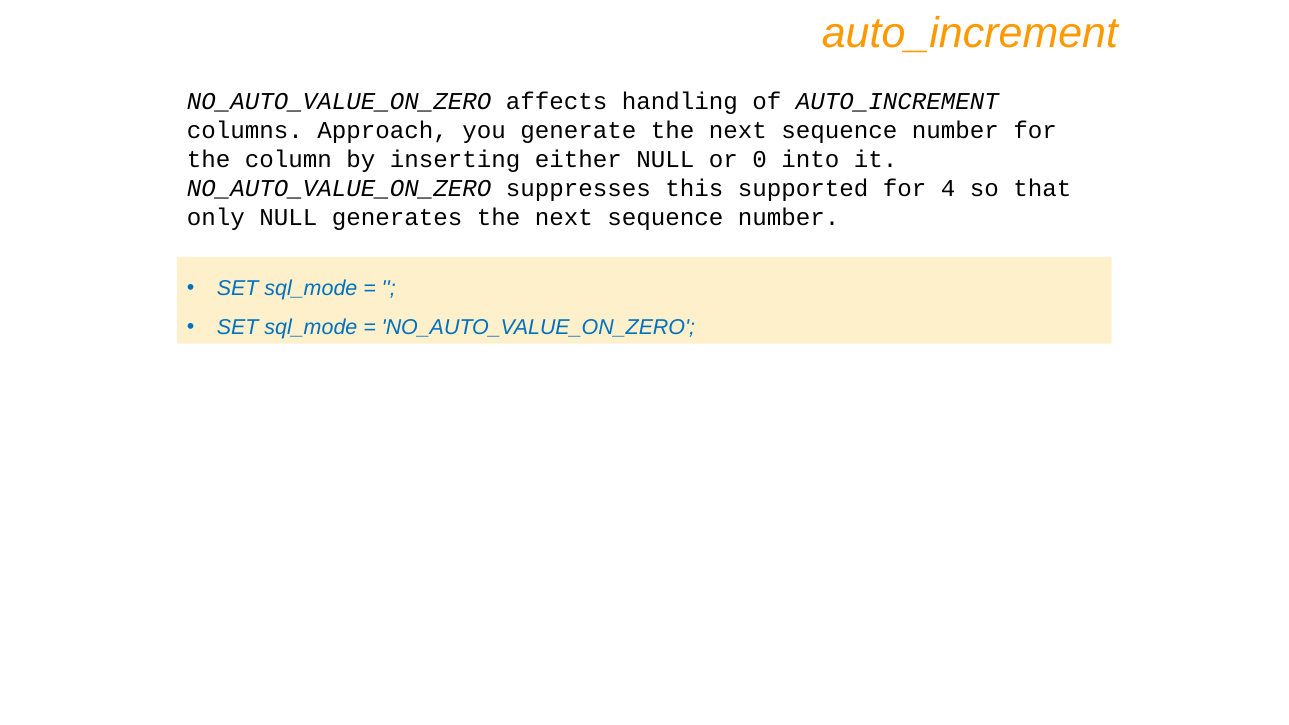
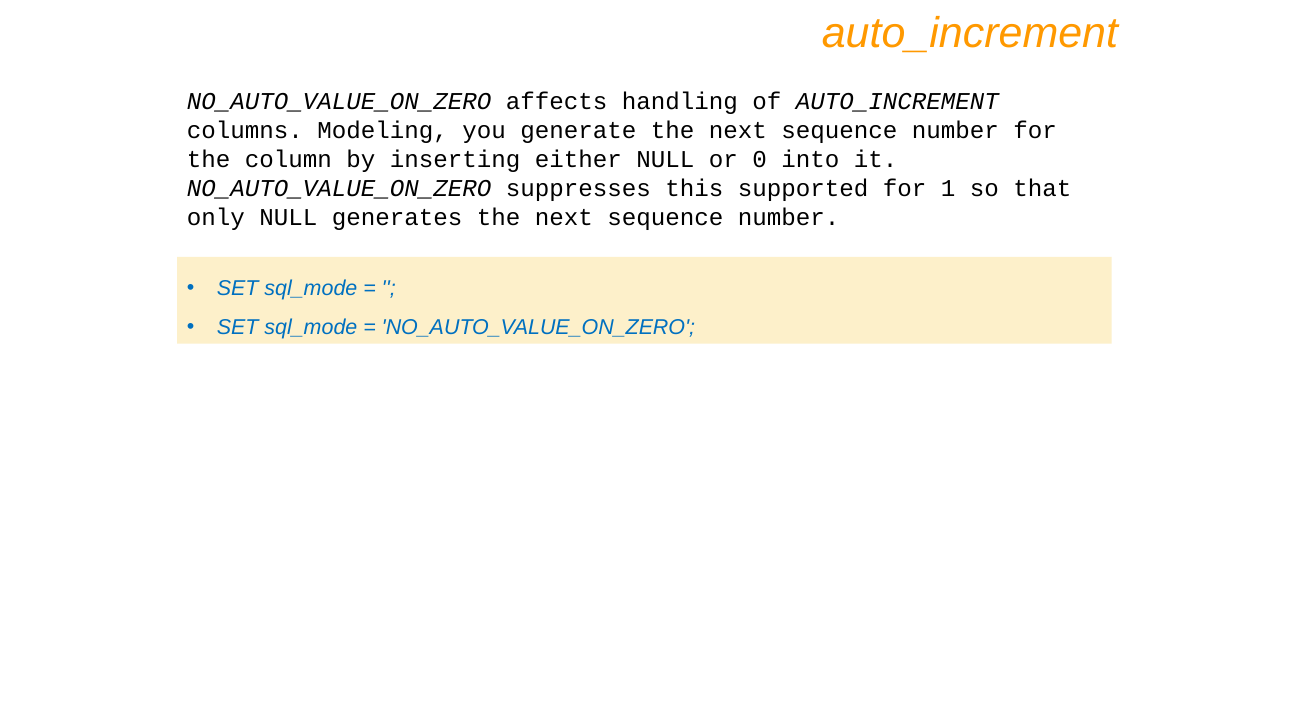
Approach: Approach -> Modeling
4: 4 -> 1
